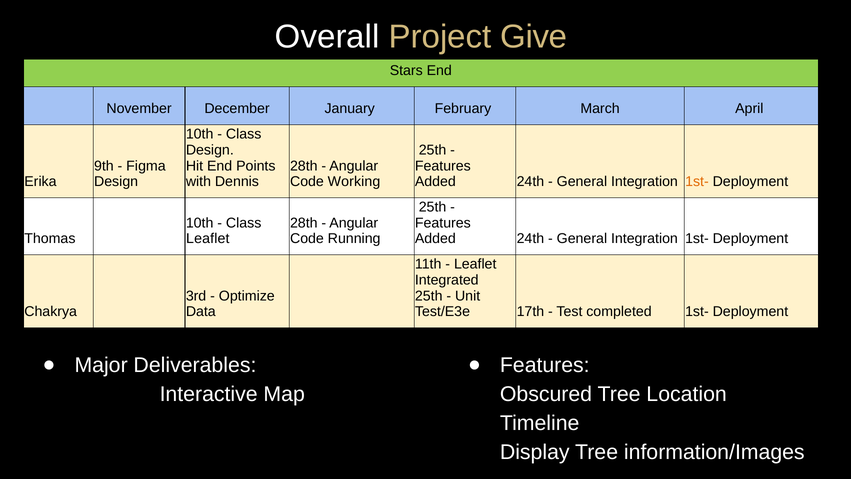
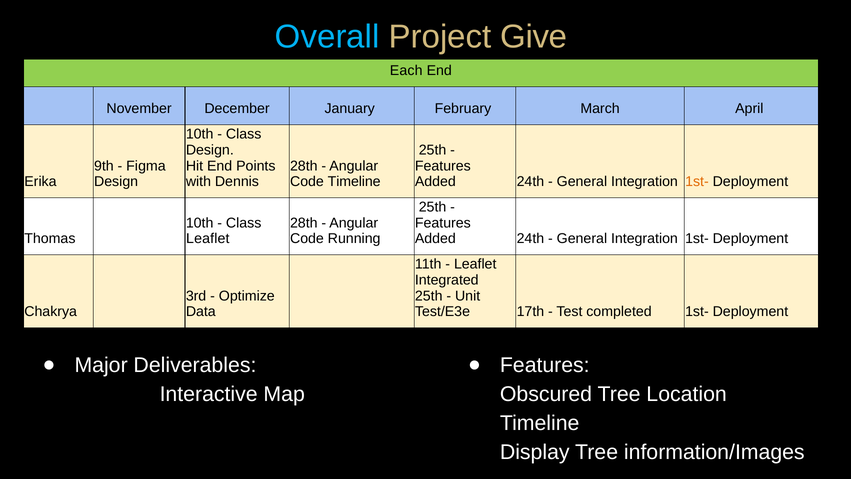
Overall colour: white -> light blue
Stars: Stars -> Each
Code Working: Working -> Timeline
